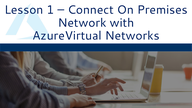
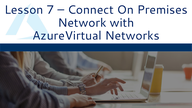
1: 1 -> 7
